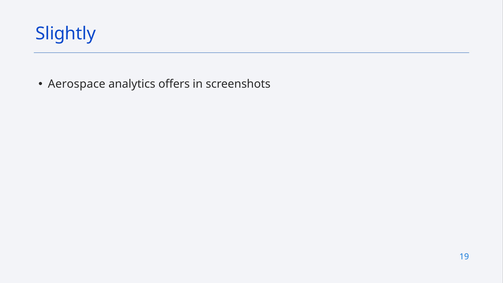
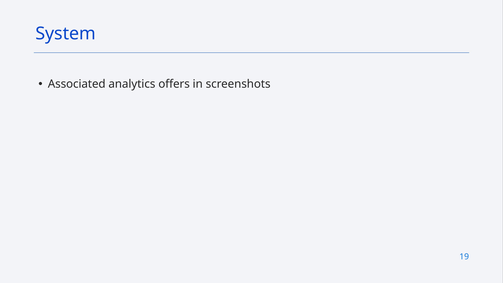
Slightly: Slightly -> System
Aerospace: Aerospace -> Associated
